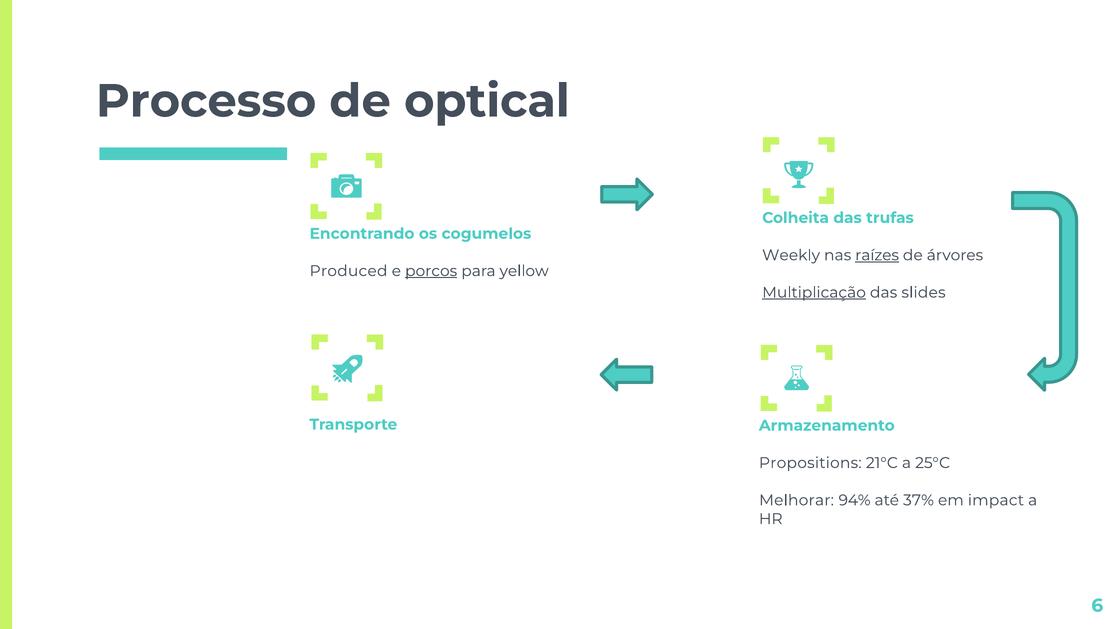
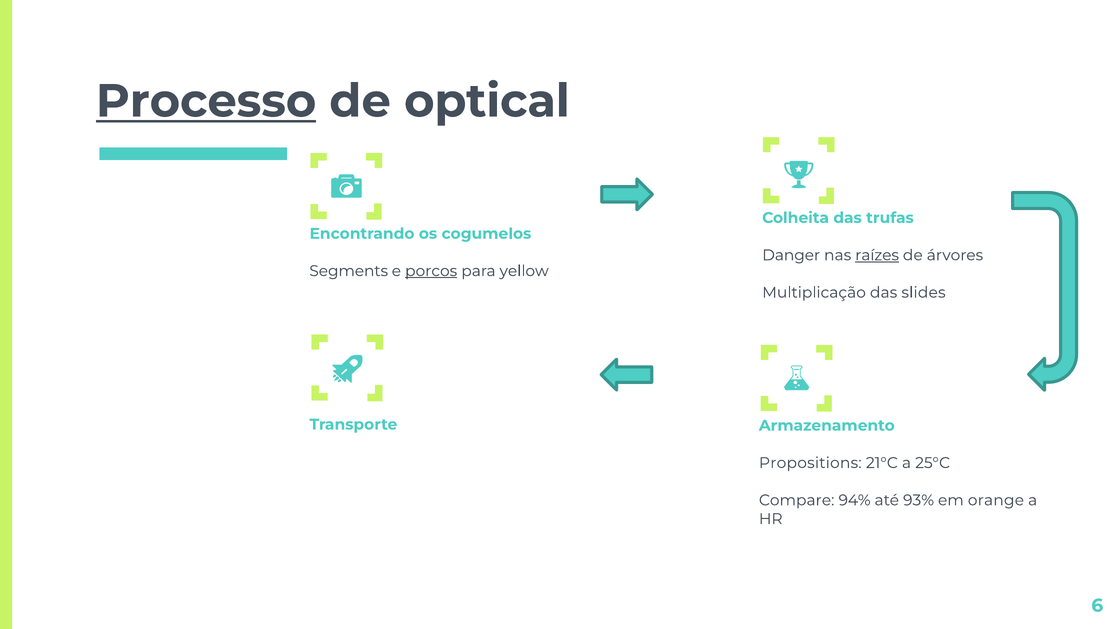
Processo underline: none -> present
Weekly: Weekly -> Danger
Produced: Produced -> Segments
Multiplicação underline: present -> none
Melhorar: Melhorar -> Compare
37%: 37% -> 93%
impact: impact -> orange
